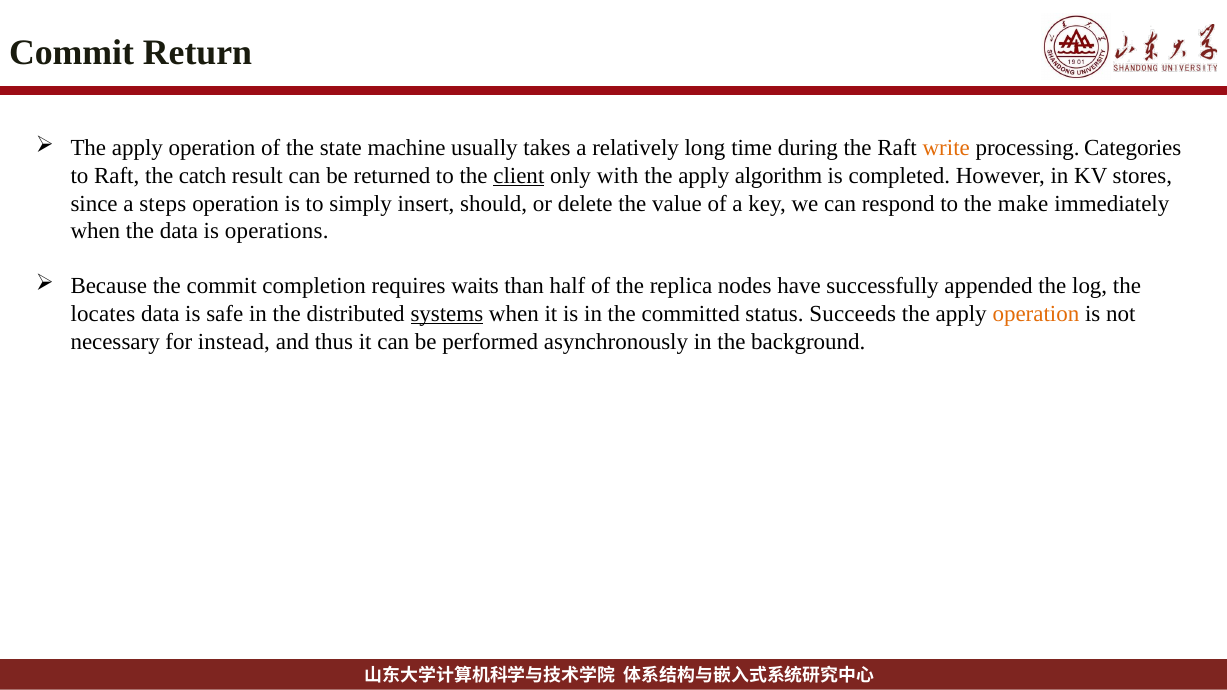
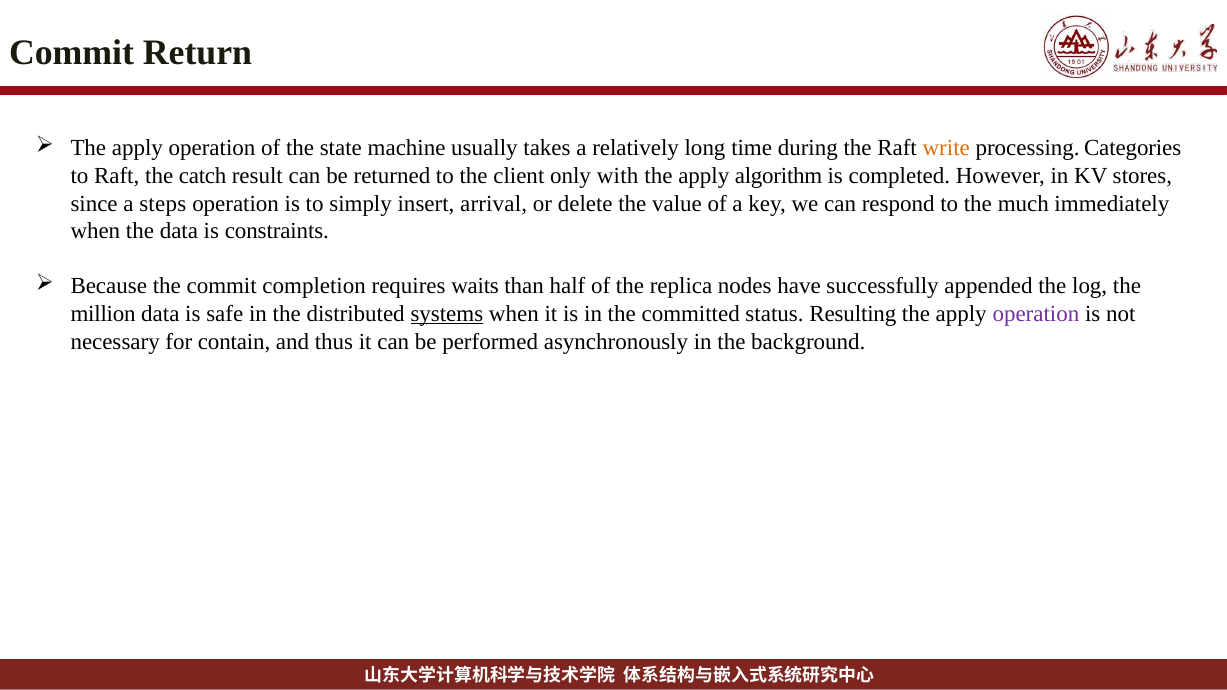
client underline: present -> none
should: should -> arrival
make: make -> much
operations: operations -> constraints
locates: locates -> million
Succeeds: Succeeds -> Resulting
operation at (1036, 314) colour: orange -> purple
instead: instead -> contain
